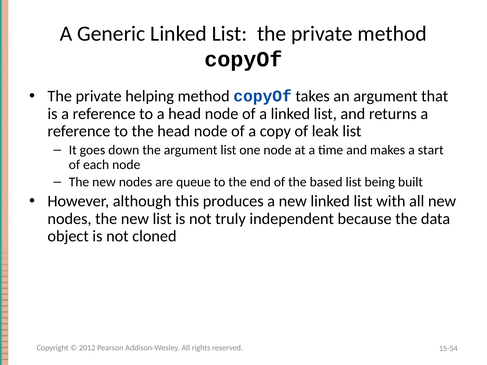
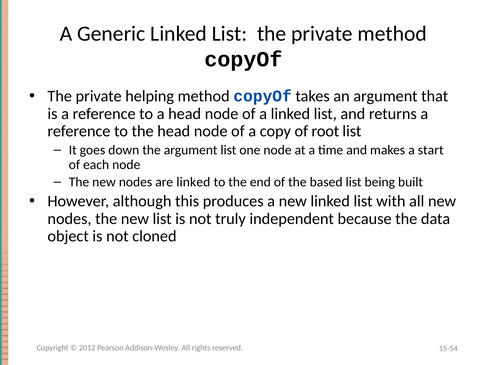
leak: leak -> root
are queue: queue -> linked
